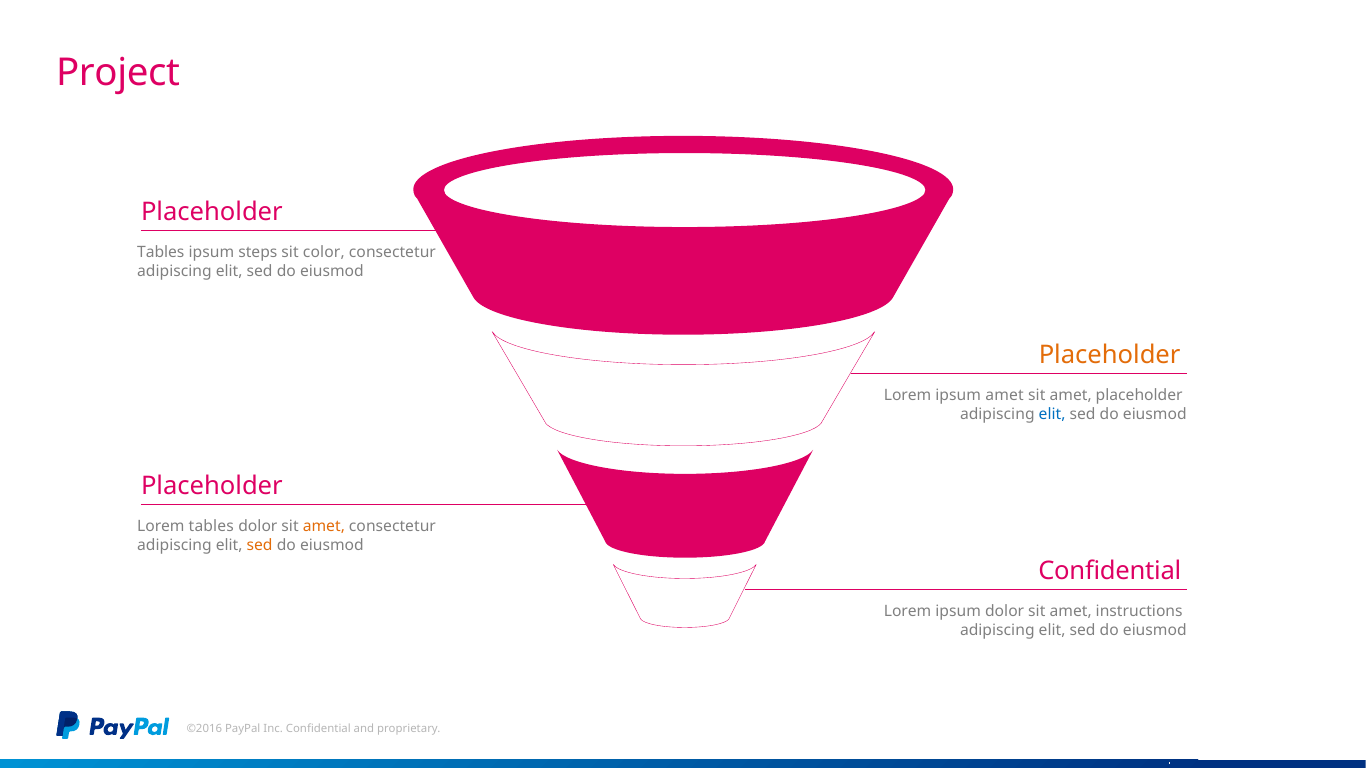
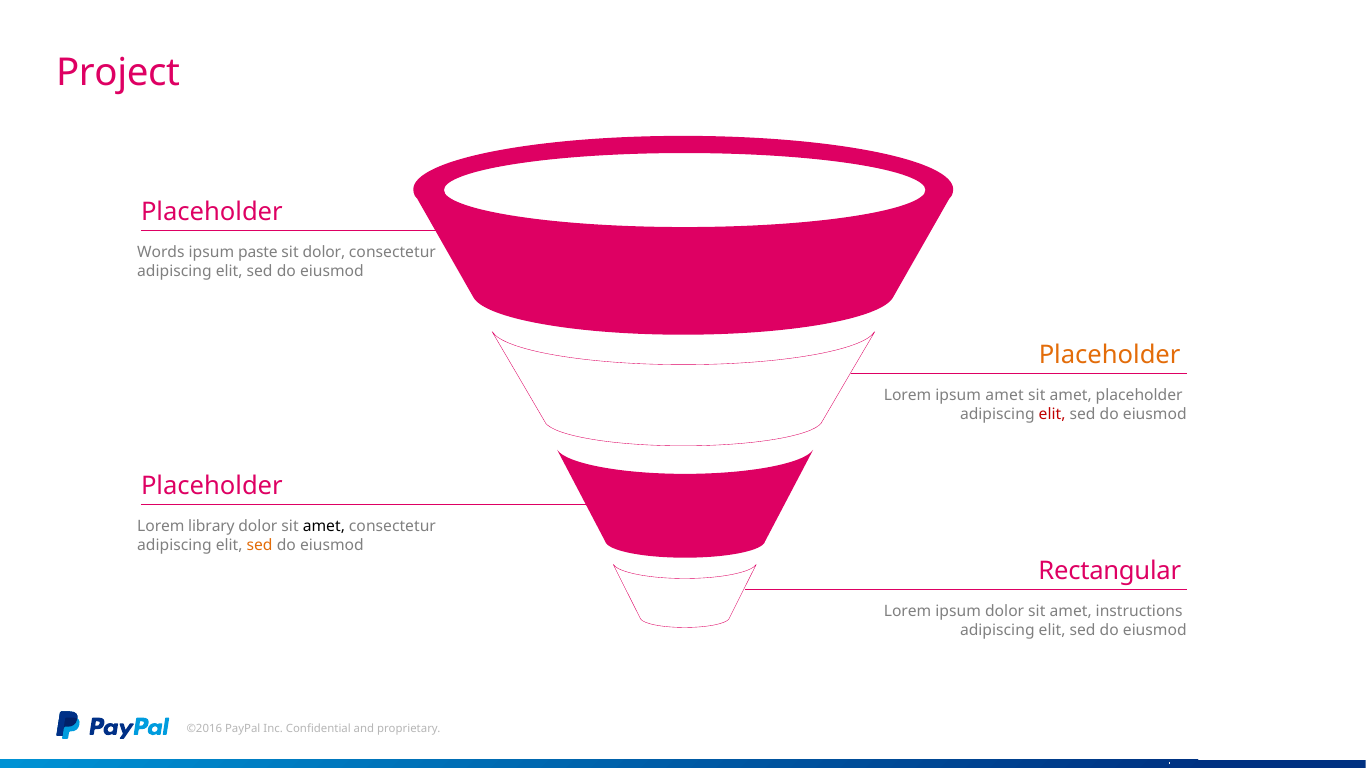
Tables at (161, 252): Tables -> Words
steps: steps -> paste
sit color: color -> dolor
elit at (1052, 415) colour: blue -> red
Lorem tables: tables -> library
amet at (324, 527) colour: orange -> black
Confidential at (1110, 571): Confidential -> Rectangular
